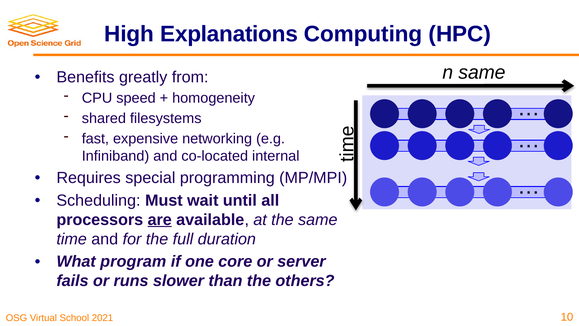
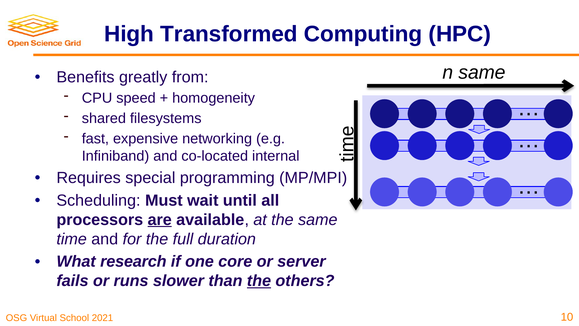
Explanations: Explanations -> Transformed
program: program -> research
the at (259, 281) underline: none -> present
